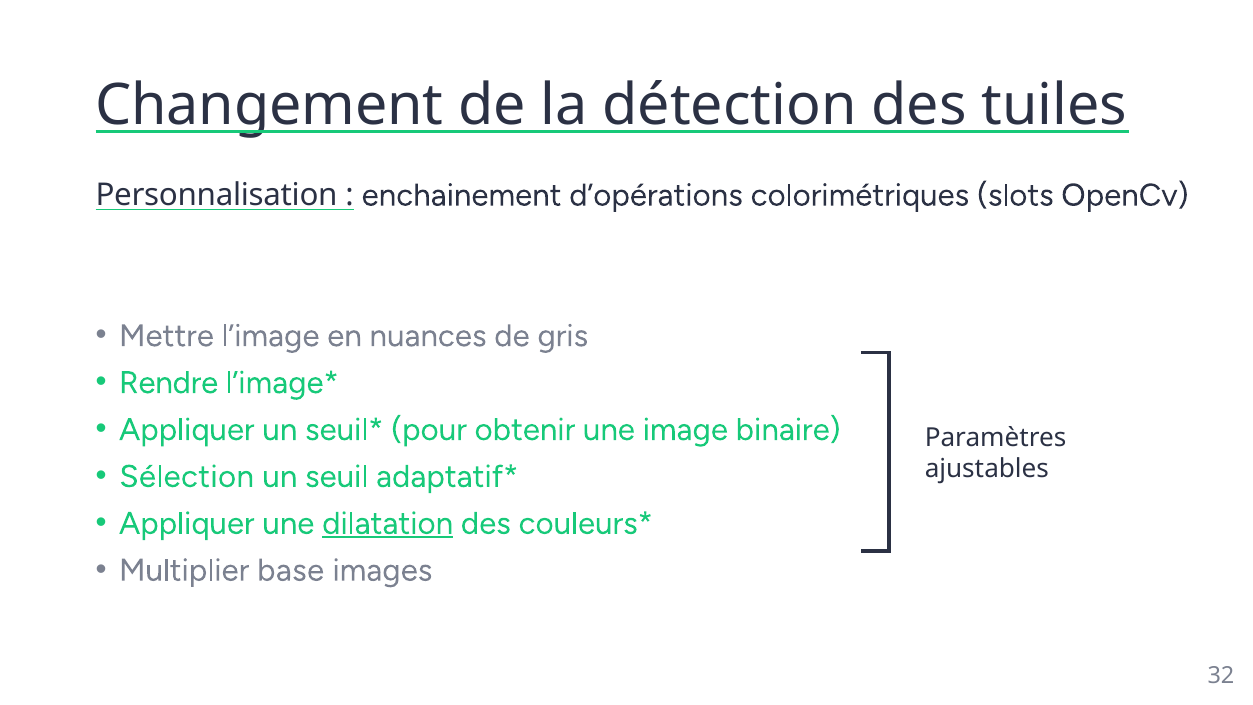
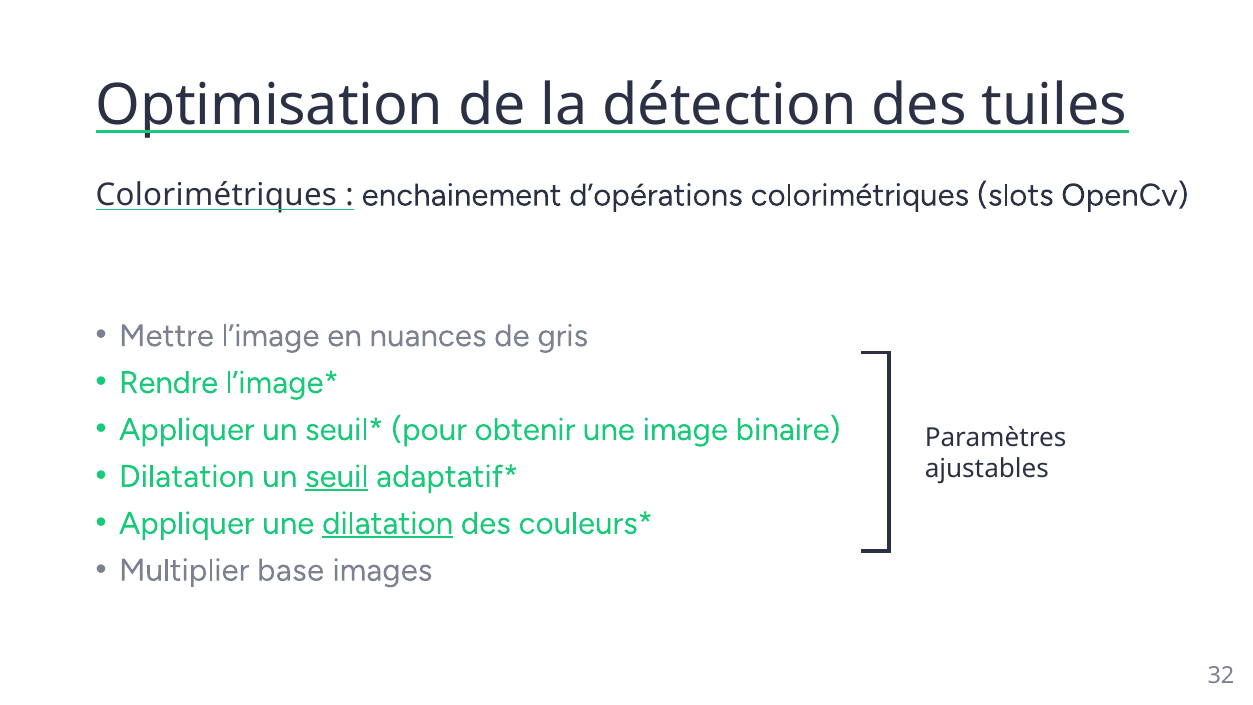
Changement: Changement -> Optimisation
Personnalisation at (217, 195): Personnalisation -> Colorimétriques
Sélection at (187, 476): Sélection -> Dilatation
seuil underline: none -> present
